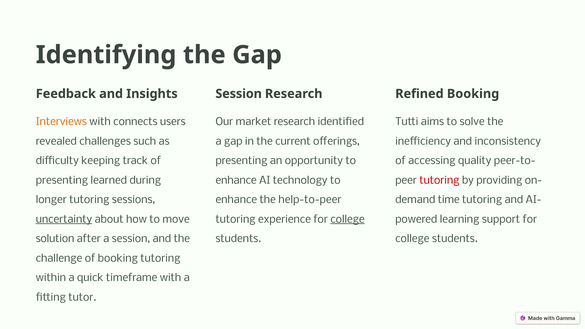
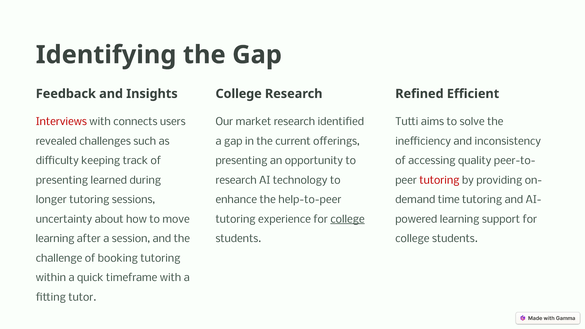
Session at (239, 94): Session -> College
Refined Booking: Booking -> Efficient
Interviews colour: orange -> red
enhance at (236, 180): enhance -> research
uncertainty underline: present -> none
solution at (55, 239): solution -> learning
